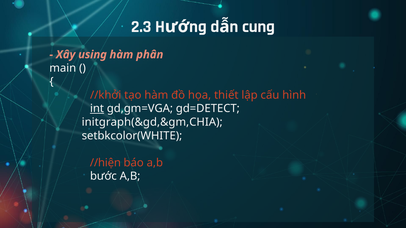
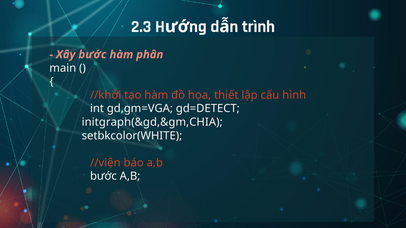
cung: cung -> trình
Xây using: using -> bước
int underline: present -> none
//hiện: //hiện -> //viện
